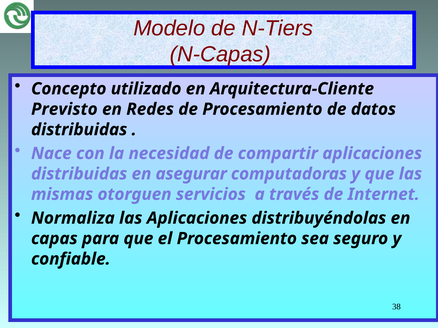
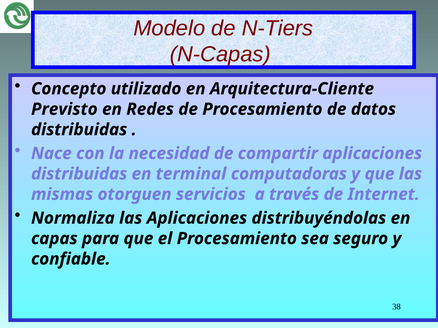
asegurar: asegurar -> terminal
